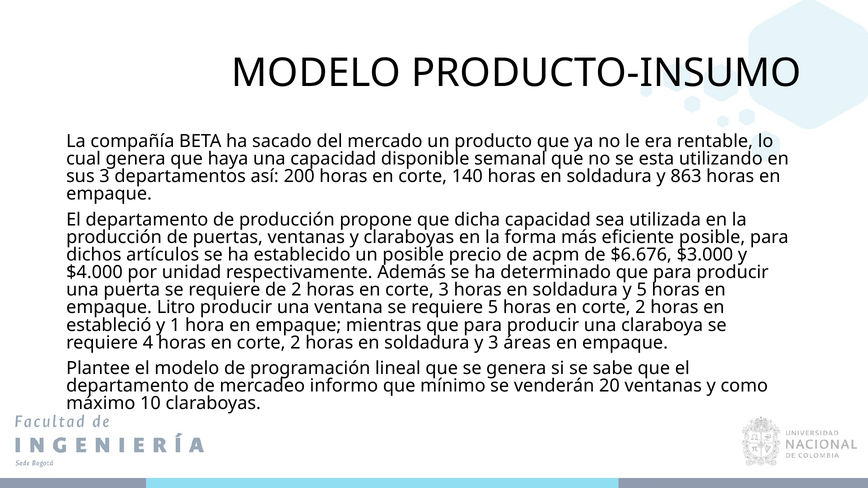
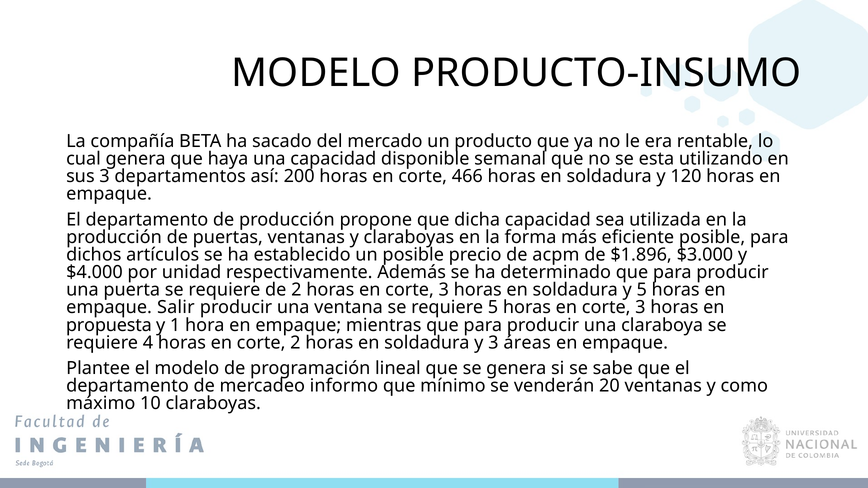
140: 140 -> 466
863: 863 -> 120
$6.676: $6.676 -> $1.896
Litro: Litro -> Salir
2 at (640, 308): 2 -> 3
estableció: estableció -> propuesta
